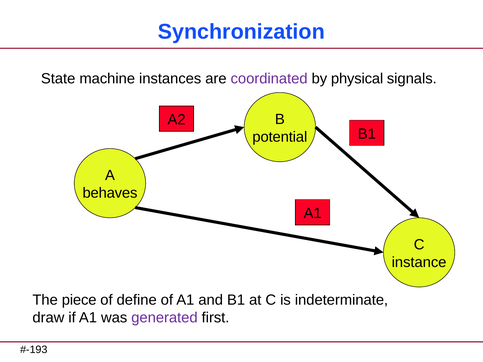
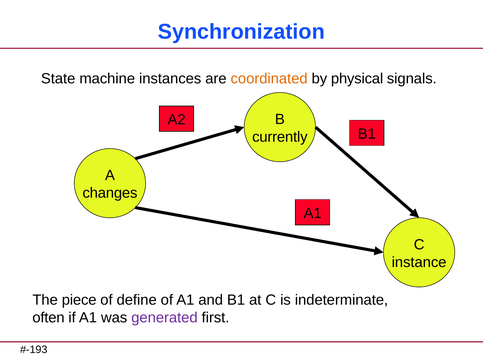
coordinated colour: purple -> orange
potential: potential -> currently
behaves: behaves -> changes
draw: draw -> often
